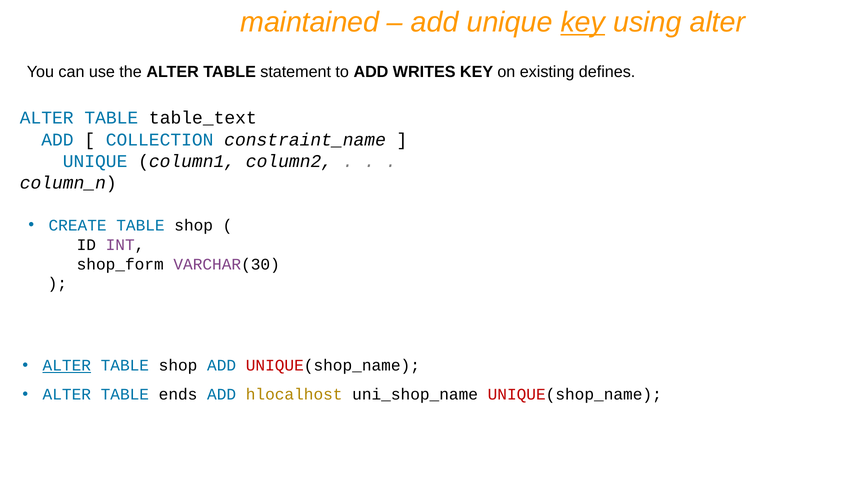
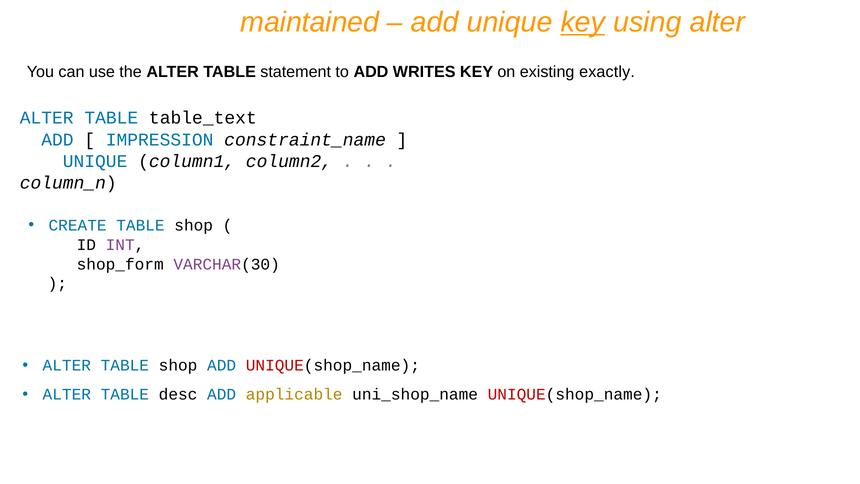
defines: defines -> exactly
COLLECTION: COLLECTION -> IMPRESSION
ALTER at (67, 365) underline: present -> none
ends: ends -> desc
hlocalhost: hlocalhost -> applicable
